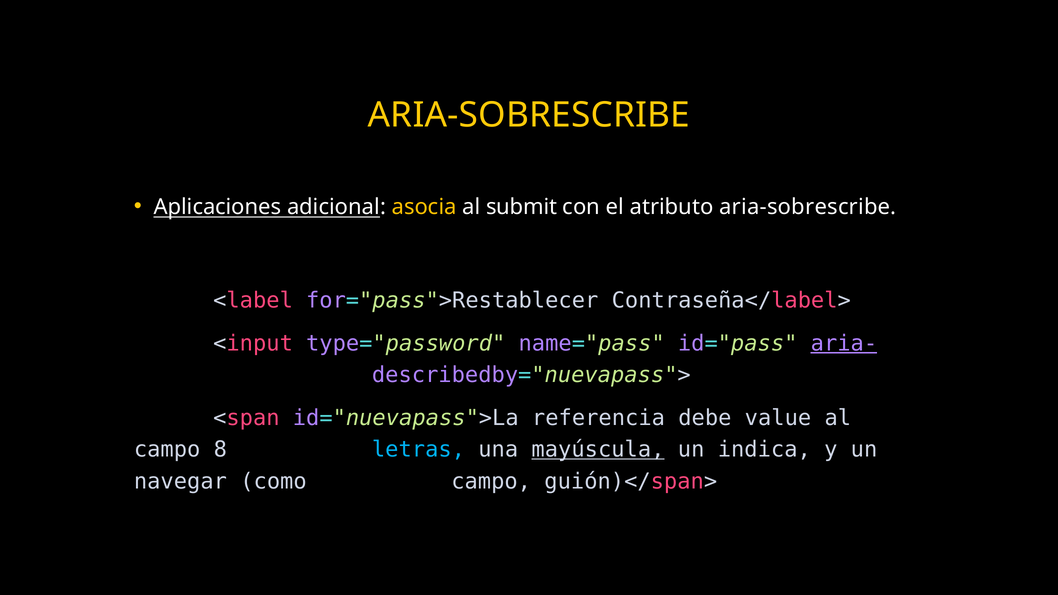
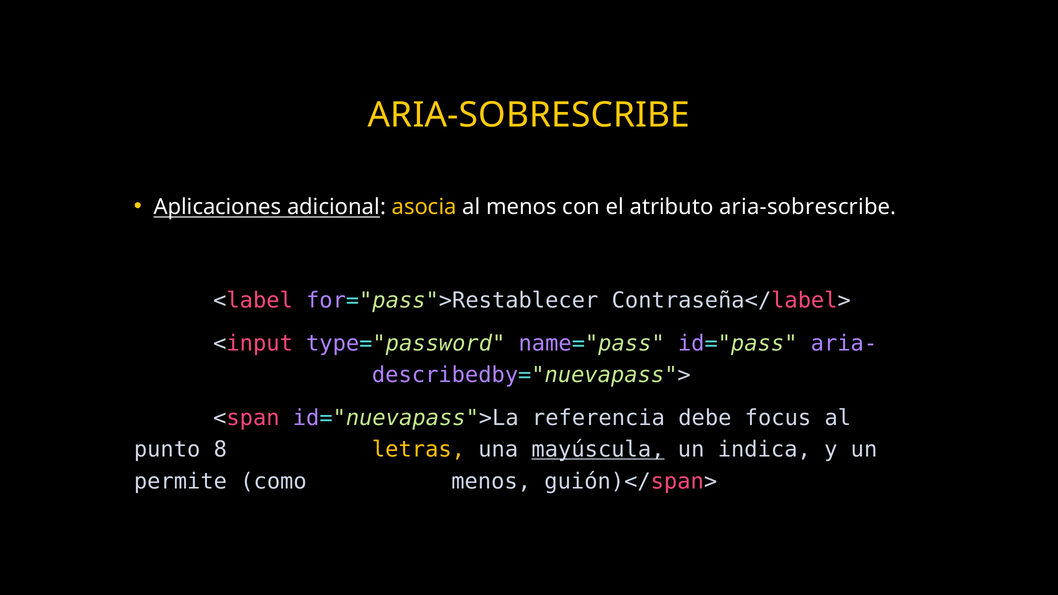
al submit: submit -> menos
aria- underline: present -> none
value: value -> focus
campo at (167, 450): campo -> punto
letras colour: light blue -> yellow
navegar: navegar -> permite
como campo: campo -> menos
